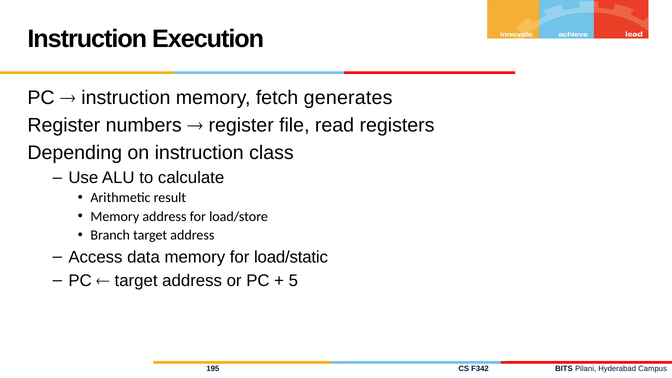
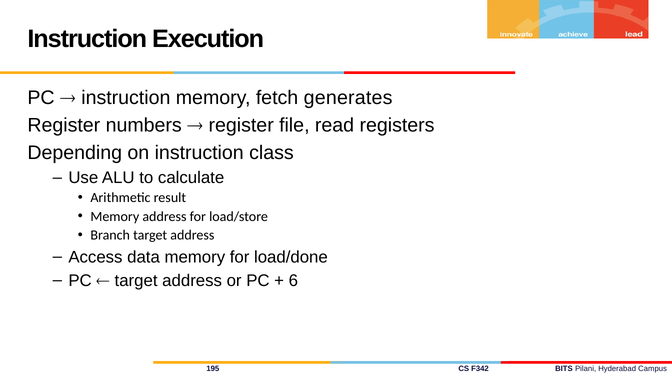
load/static: load/static -> load/done
5: 5 -> 6
